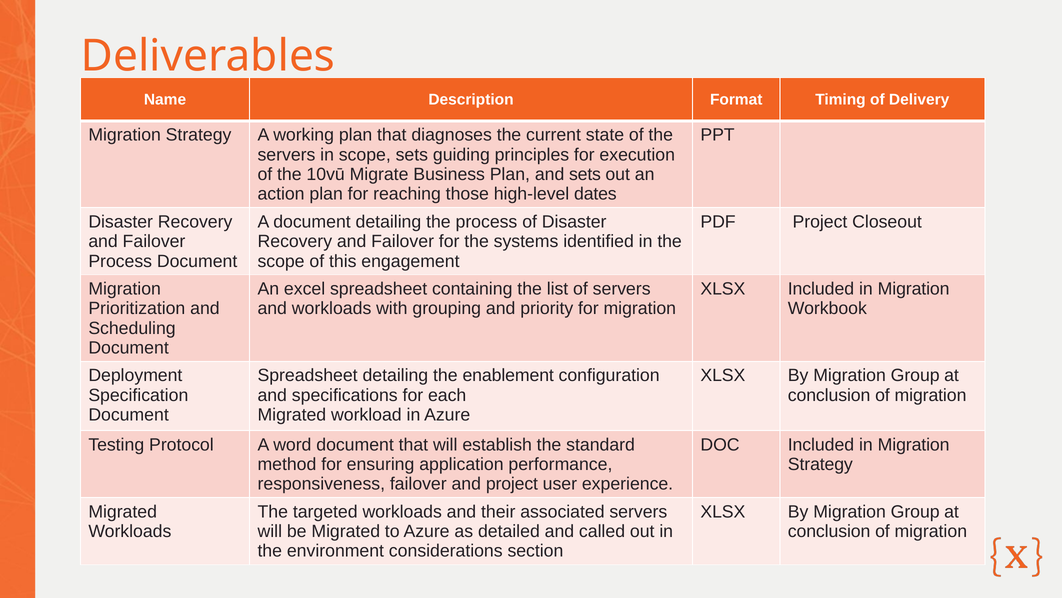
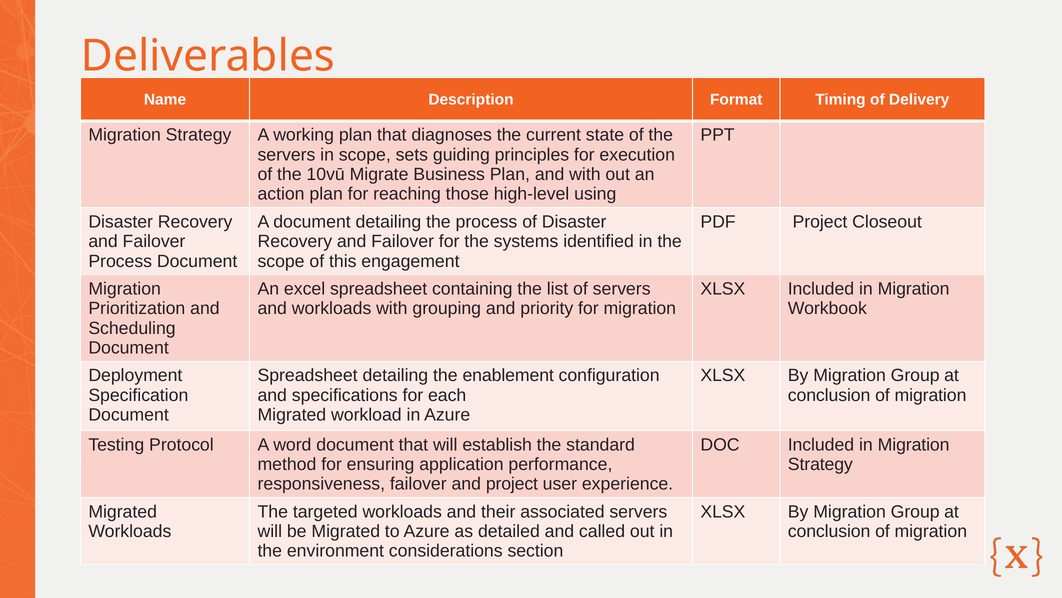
and sets: sets -> with
dates: dates -> using
